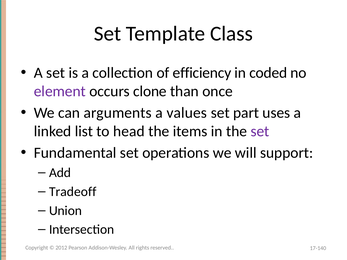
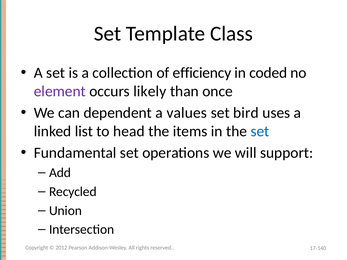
clone: clone -> likely
arguments: arguments -> dependent
part: part -> bird
set at (260, 131) colour: purple -> blue
Tradeoff: Tradeoff -> Recycled
